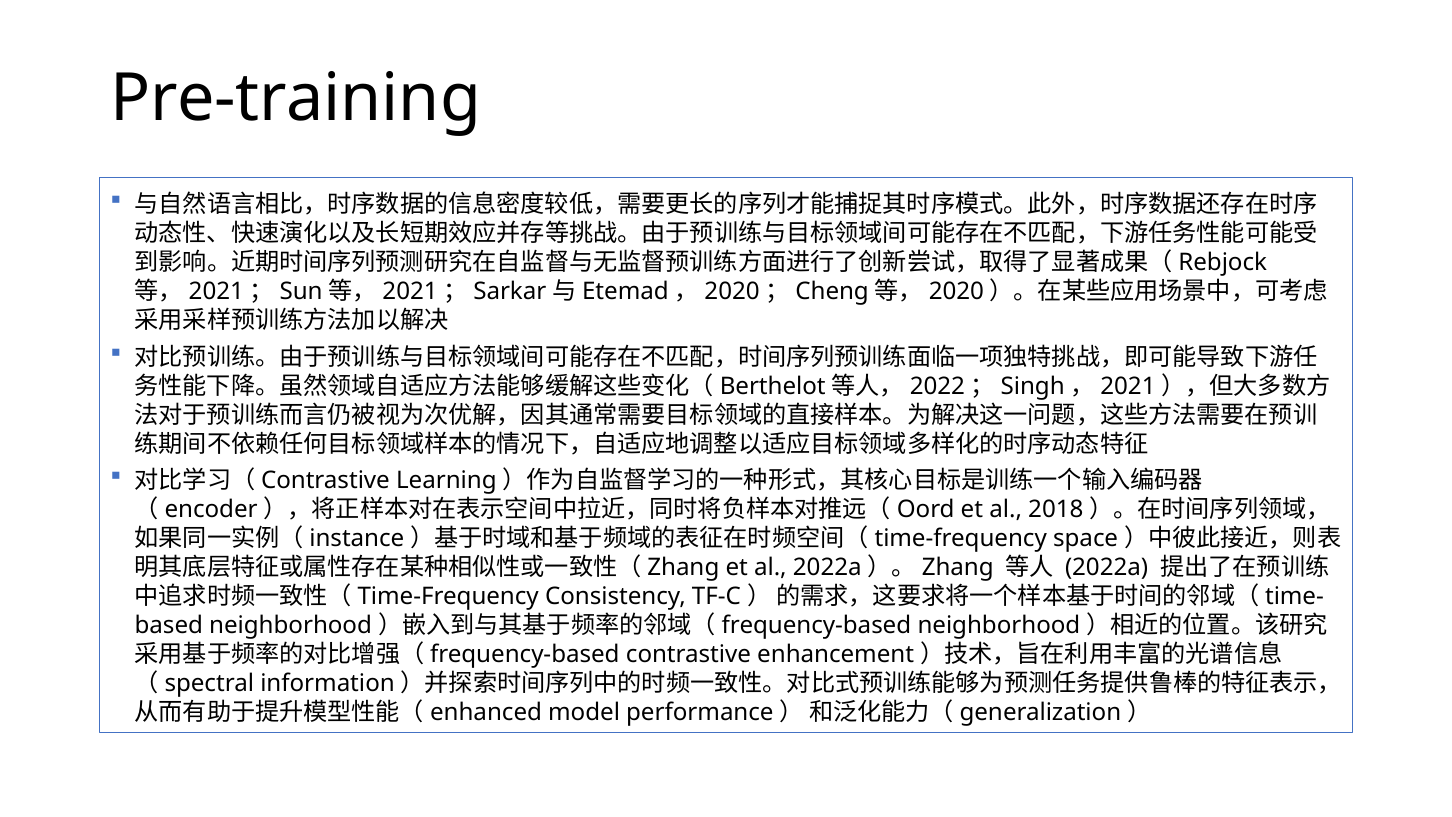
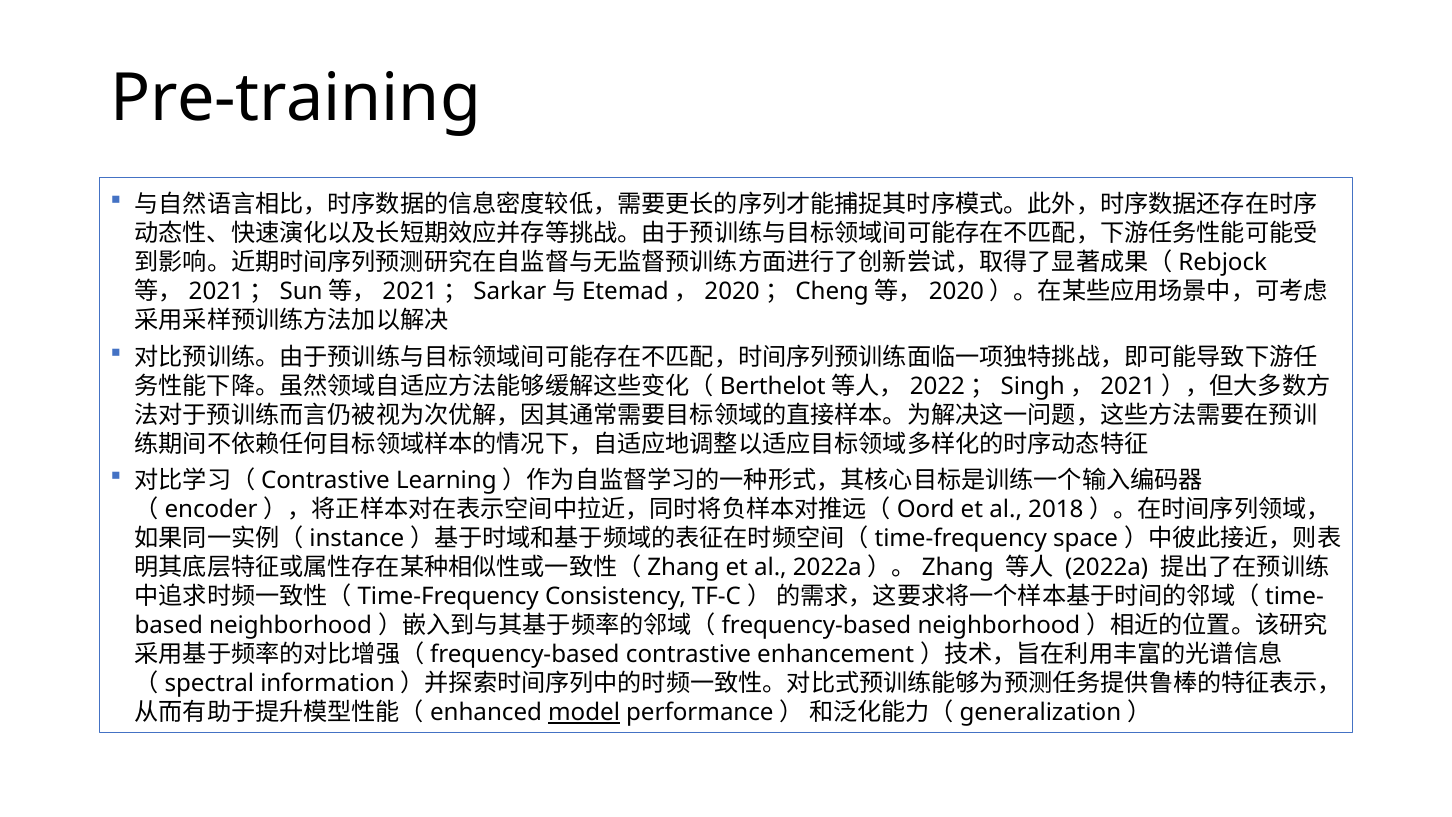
model underline: none -> present
